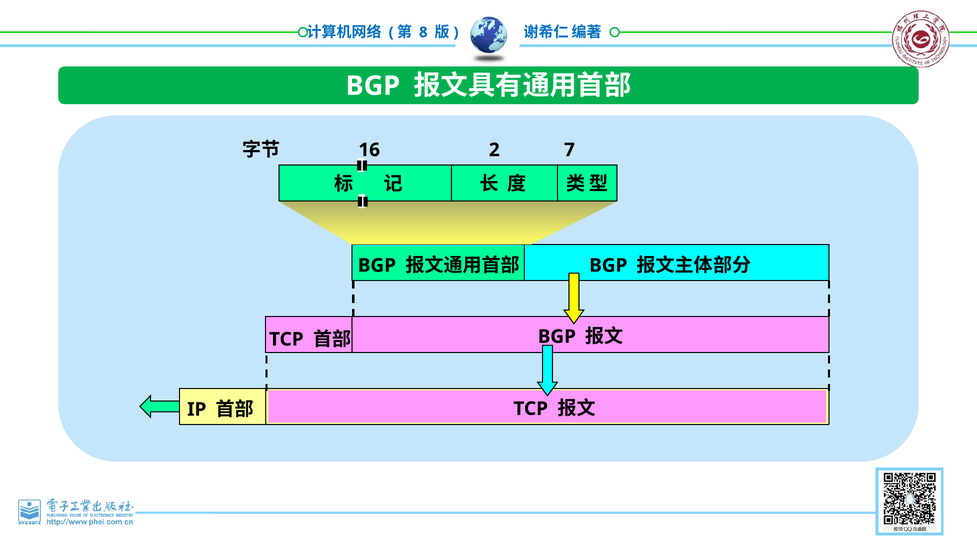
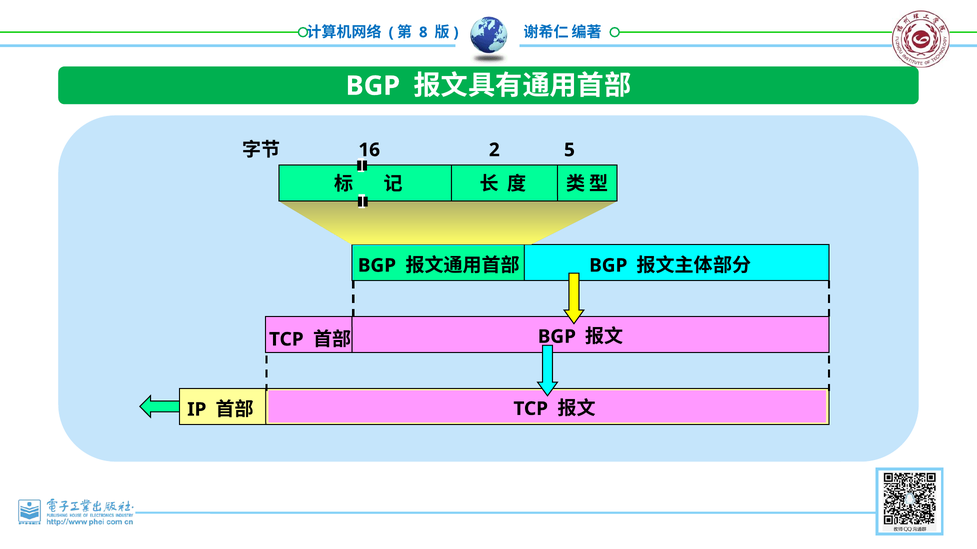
7: 7 -> 5
